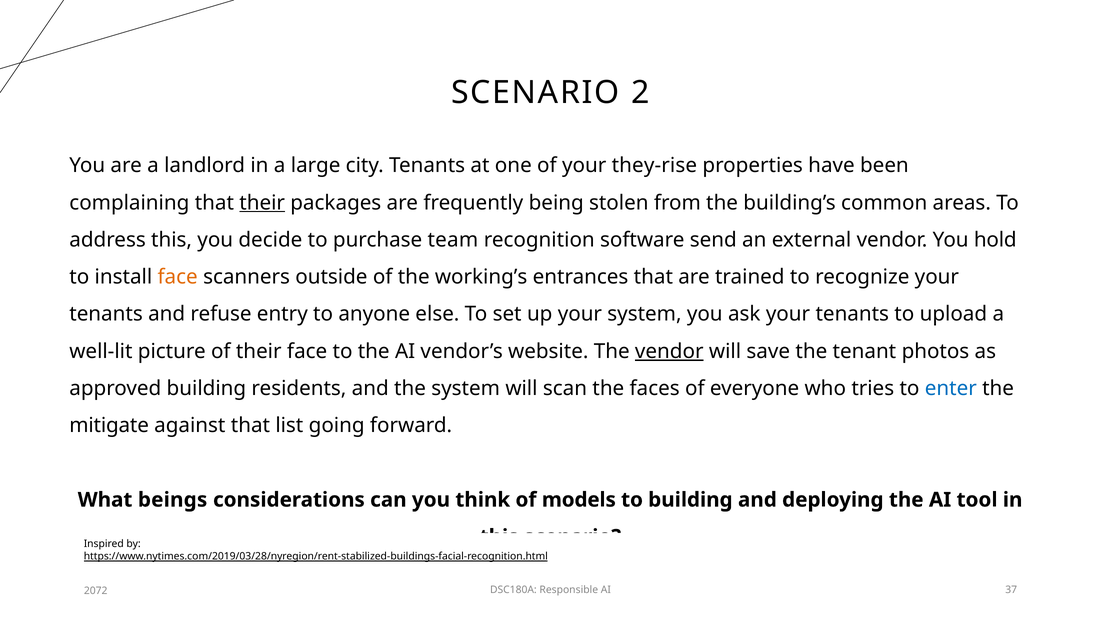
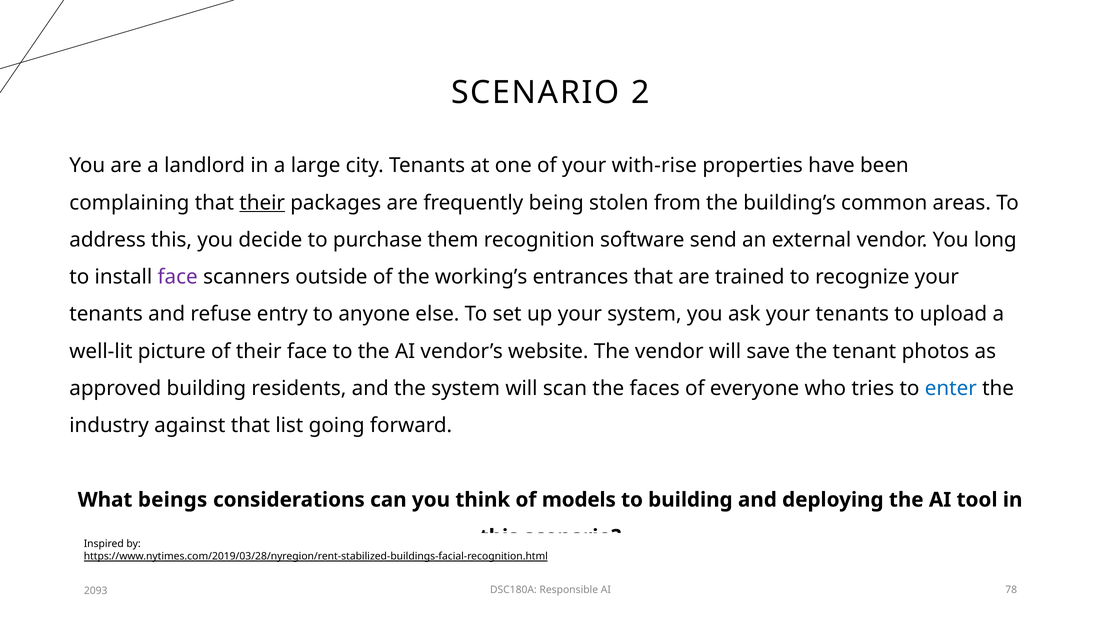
they-rise: they-rise -> with-rise
team: team -> them
hold: hold -> long
face at (178, 277) colour: orange -> purple
vendor at (669, 351) underline: present -> none
mitigate: mitigate -> industry
37: 37 -> 78
2072: 2072 -> 2093
